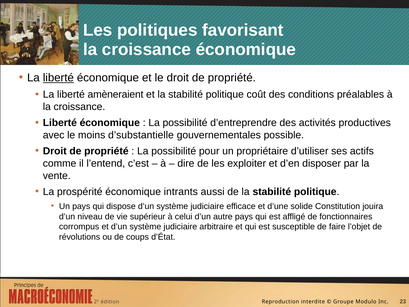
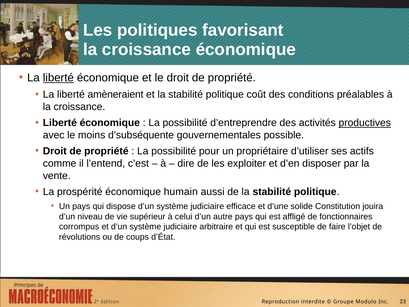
productives underline: none -> present
d’substantielle: d’substantielle -> d’subséquente
intrants: intrants -> humain
